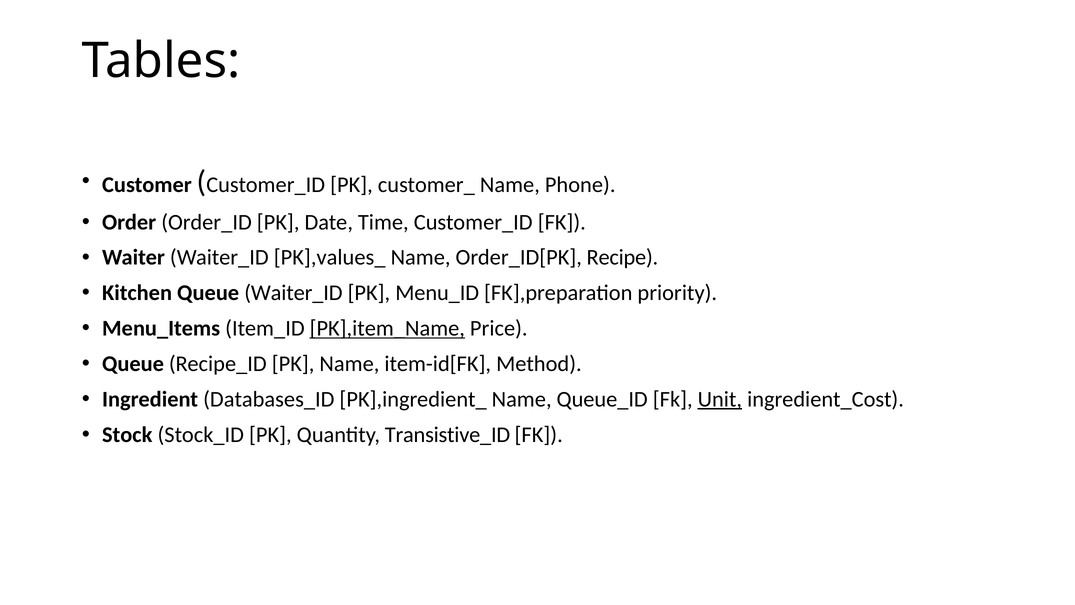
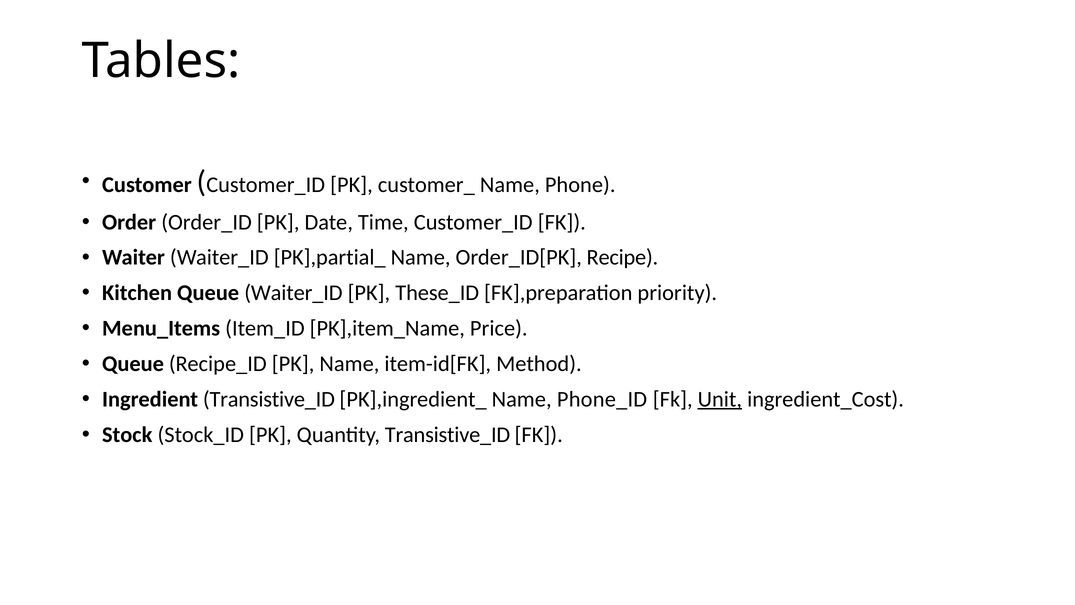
PK],values_: PK],values_ -> PK],partial_
Menu_ID: Menu_ID -> These_ID
PK],item_Name underline: present -> none
Ingredient Databases_ID: Databases_ID -> Transistive_ID
Queue_ID: Queue_ID -> Phone_ID
